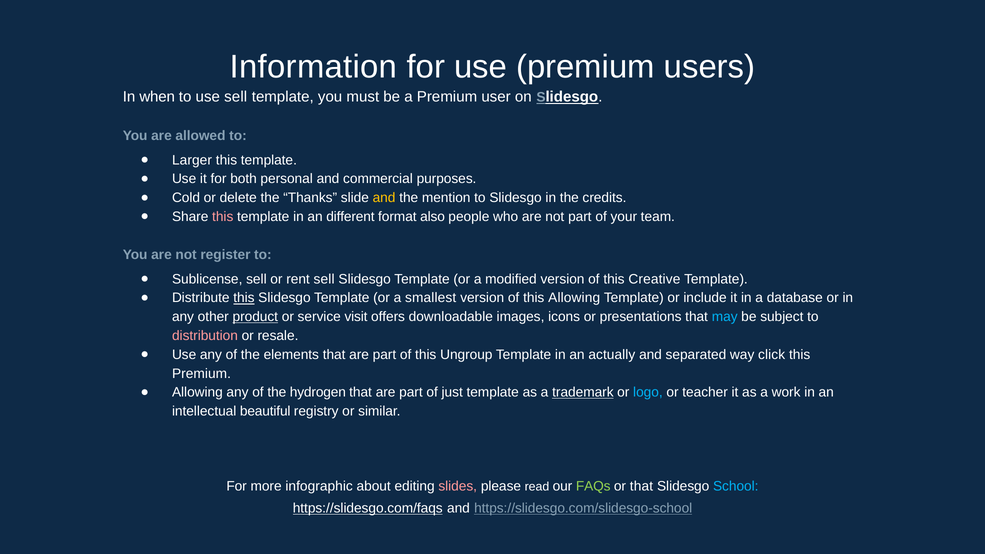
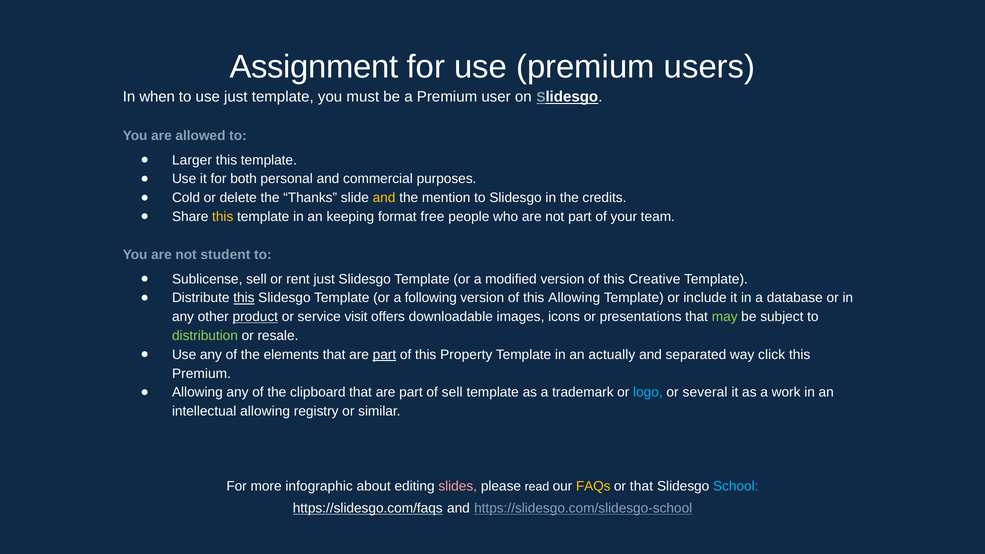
Information: Information -> Assignment
use sell: sell -> just
this at (223, 217) colour: pink -> yellow
different: different -> keeping
also: also -> free
register: register -> student
rent sell: sell -> just
smallest: smallest -> following
may colour: light blue -> light green
distribution colour: pink -> light green
part at (384, 355) underline: none -> present
Ungroup: Ungroup -> Property
hydrogen: hydrogen -> clipboard
of just: just -> sell
trademark underline: present -> none
teacher: teacher -> several
intellectual beautiful: beautiful -> allowing
FAQs colour: light green -> yellow
